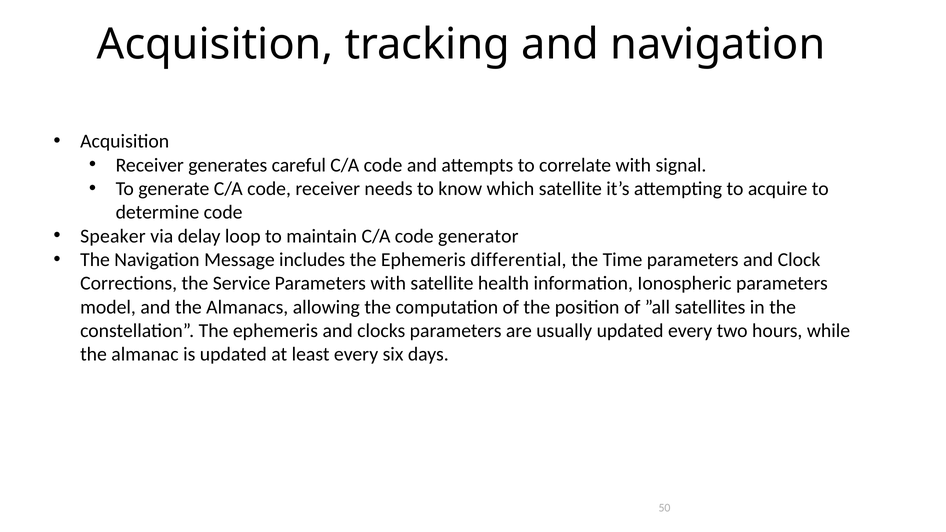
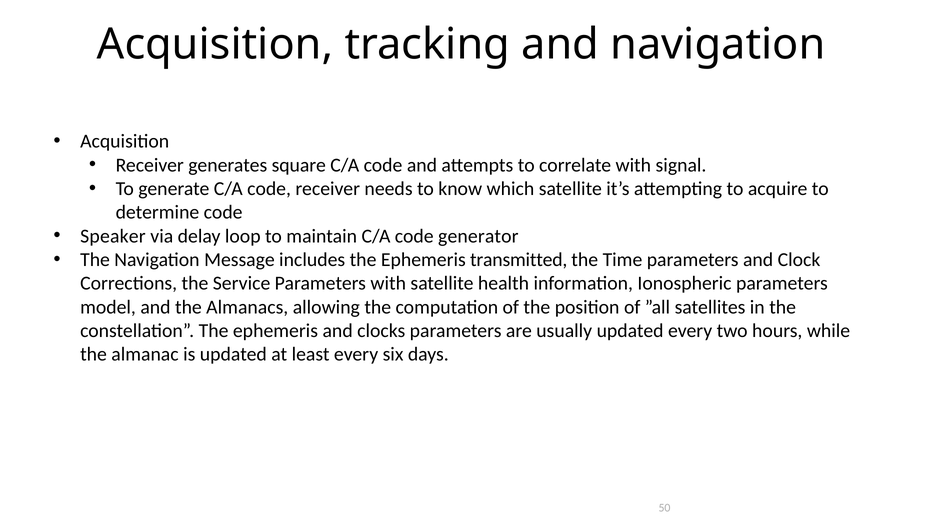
careful: careful -> square
differential: differential -> transmitted
